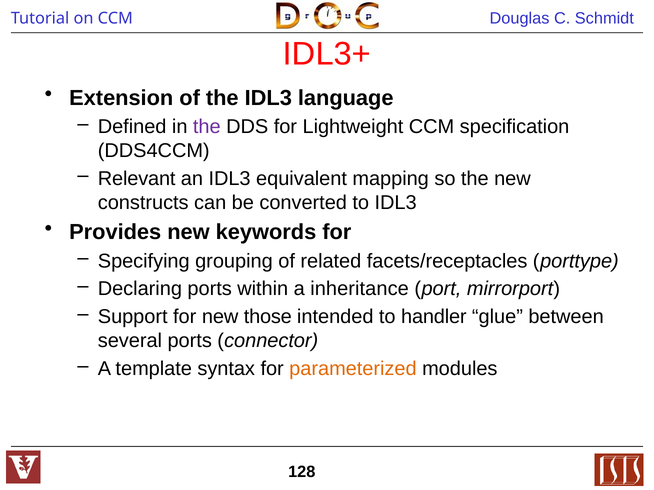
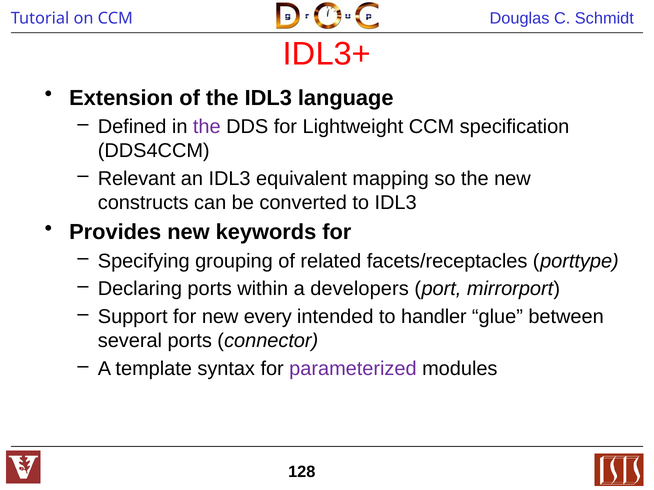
inheritance: inheritance -> developers
those: those -> every
parameterized colour: orange -> purple
